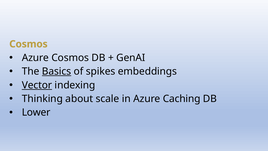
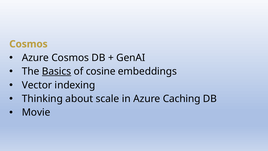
spikes: spikes -> cosine
Vector underline: present -> none
Lower: Lower -> Movie
